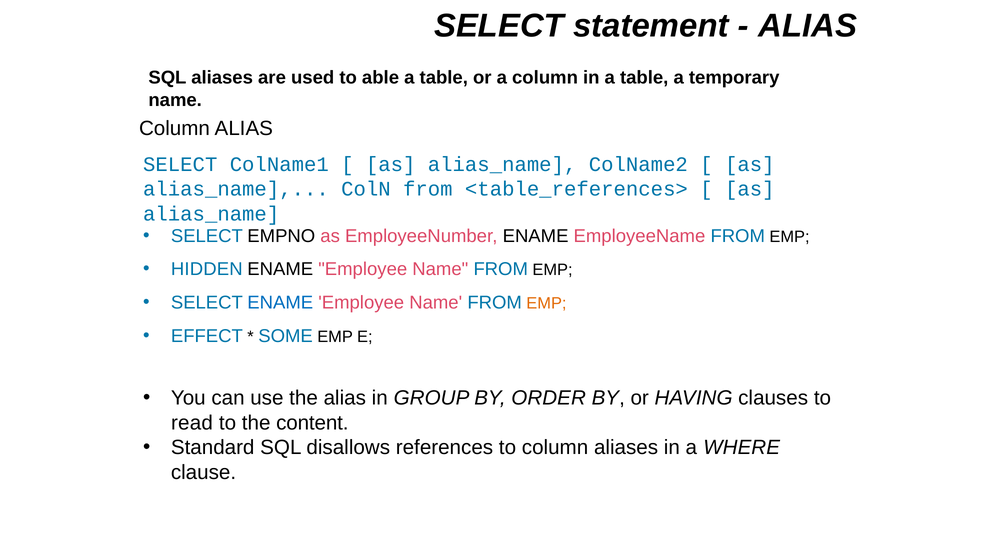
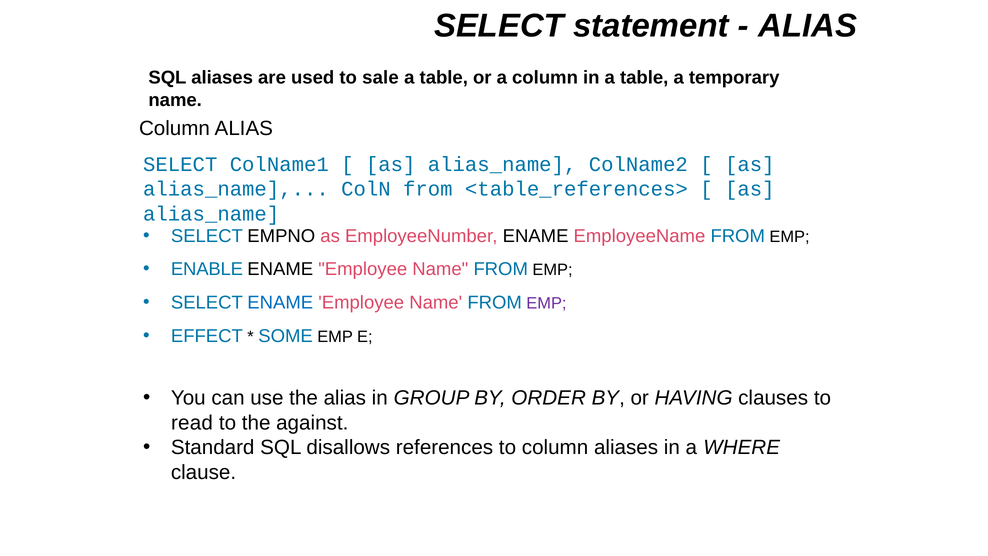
able: able -> sale
HIDDEN: HIDDEN -> ENABLE
EMP at (546, 303) colour: orange -> purple
content: content -> against
